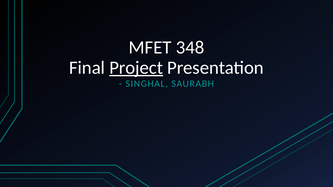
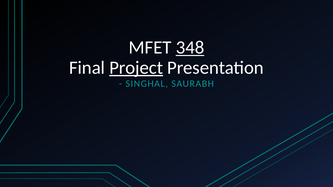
348 underline: none -> present
